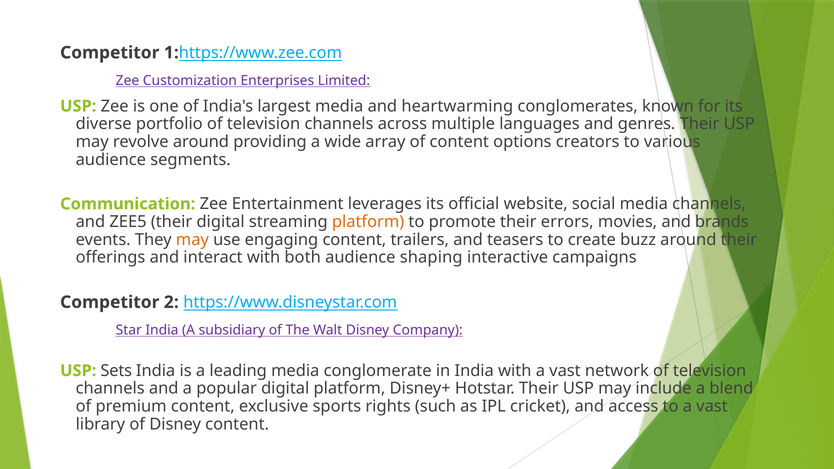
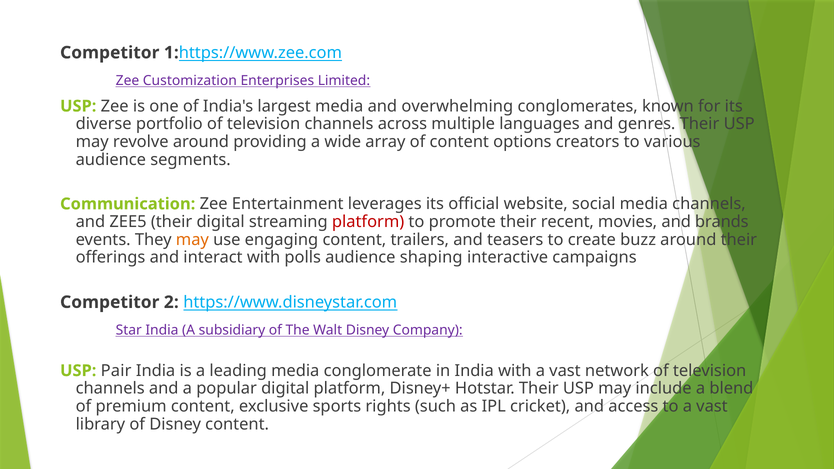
heartwarming: heartwarming -> overwhelming
platform at (368, 222) colour: orange -> red
errors: errors -> recent
both: both -> polls
Sets: Sets -> Pair
